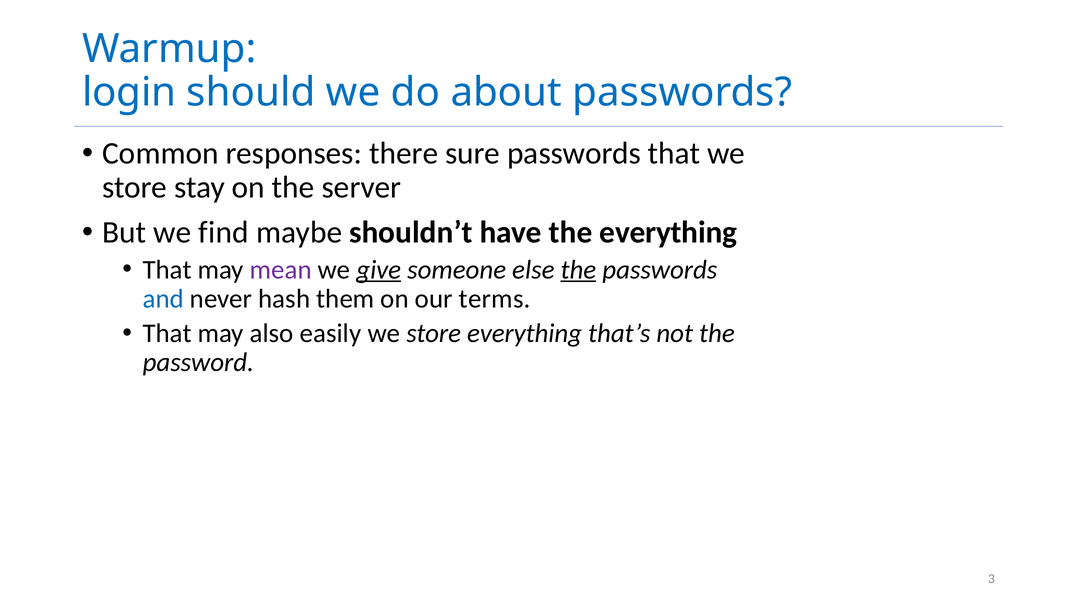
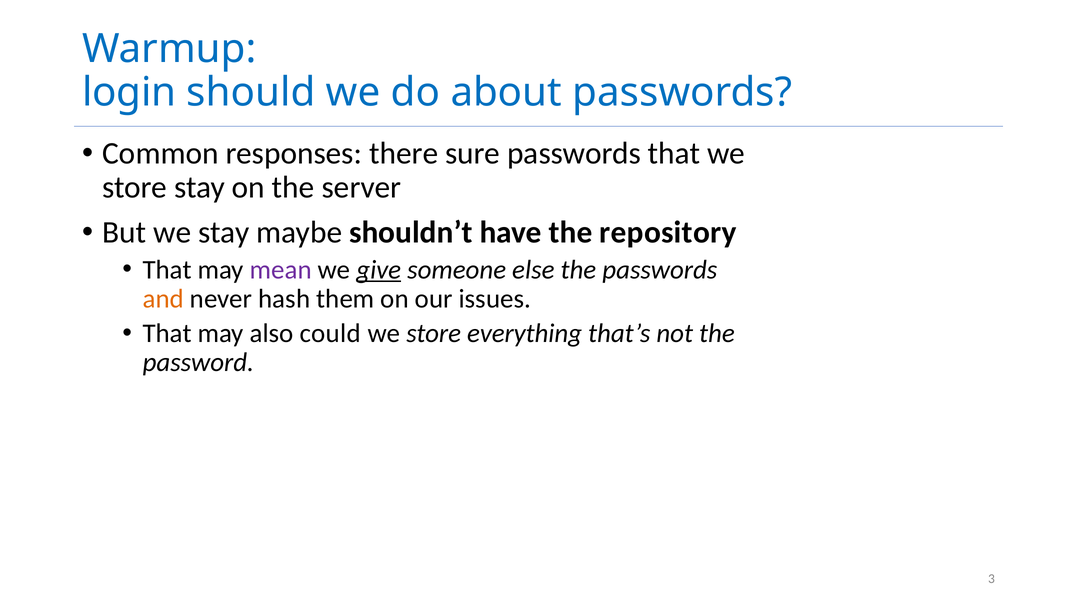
we find: find -> stay
the everything: everything -> repository
the at (578, 270) underline: present -> none
and colour: blue -> orange
terms: terms -> issues
easily: easily -> could
